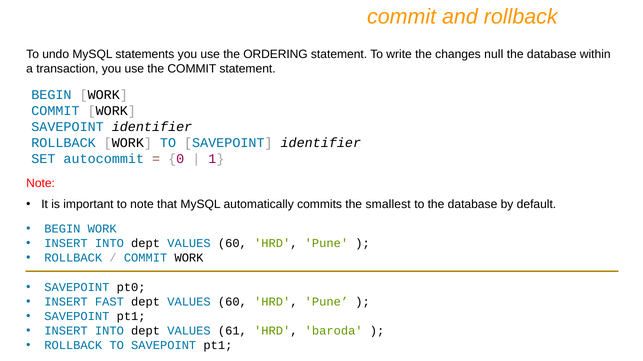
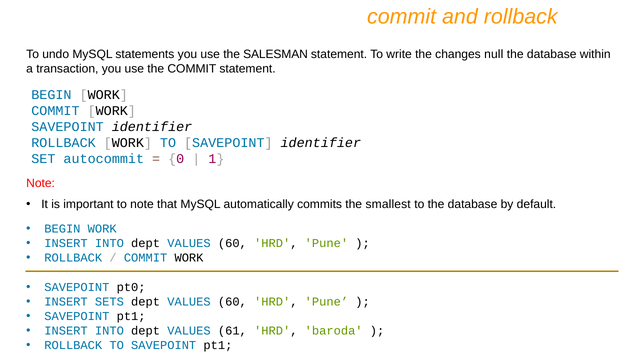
ORDERING: ORDERING -> SALESMAN
FAST: FAST -> SETS
